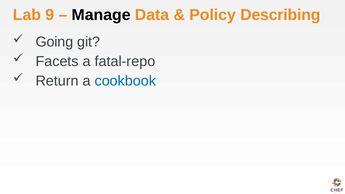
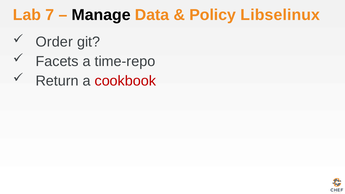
9: 9 -> 7
Describing: Describing -> Libselinux
Going: Going -> Order
fatal-repo: fatal-repo -> time-repo
cookbook colour: blue -> red
